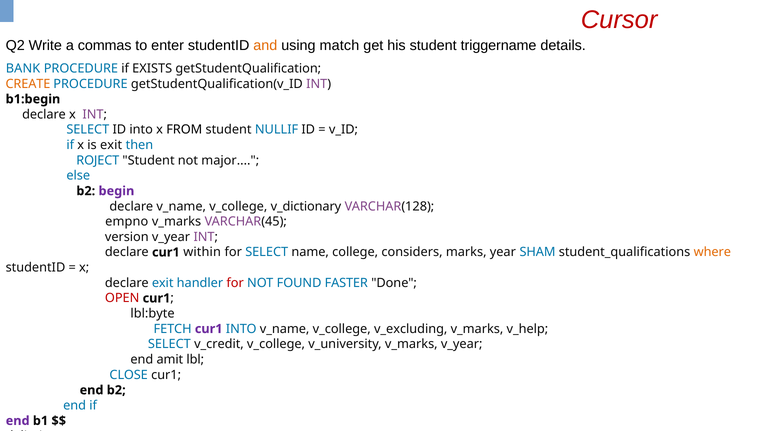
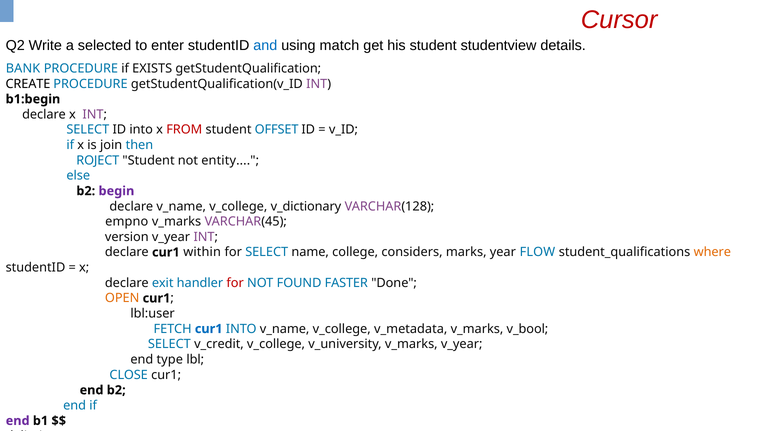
commas: commas -> selected
and colour: orange -> blue
triggername: triggername -> studentview
CREATE colour: orange -> black
FROM colour: black -> red
NULLIF: NULLIF -> OFFSET
is exit: exit -> join
major: major -> entity
SHAM: SHAM -> FLOW
OPEN colour: red -> orange
lbl:byte: lbl:byte -> lbl:user
cur1 at (209, 329) colour: purple -> blue
v_excluding: v_excluding -> v_metadata
v_help: v_help -> v_bool
amit: amit -> type
